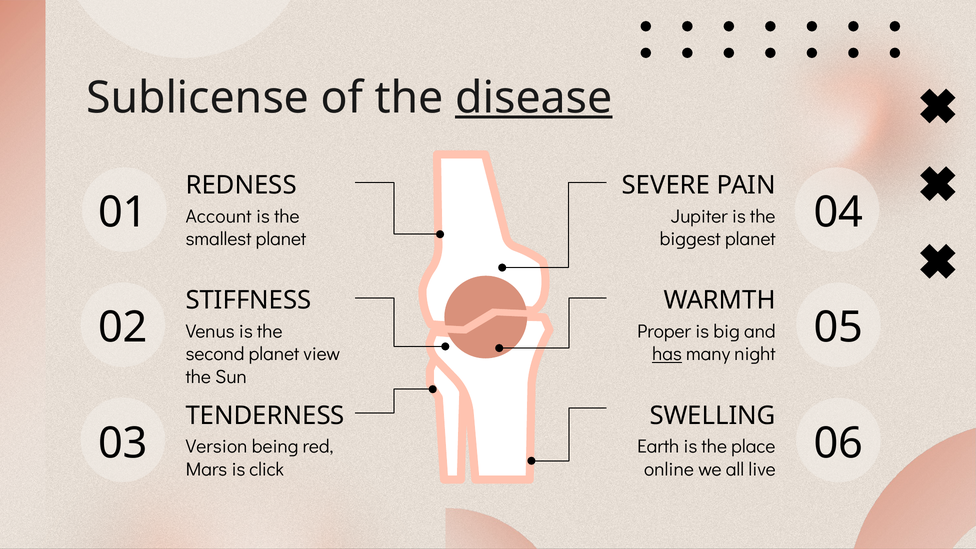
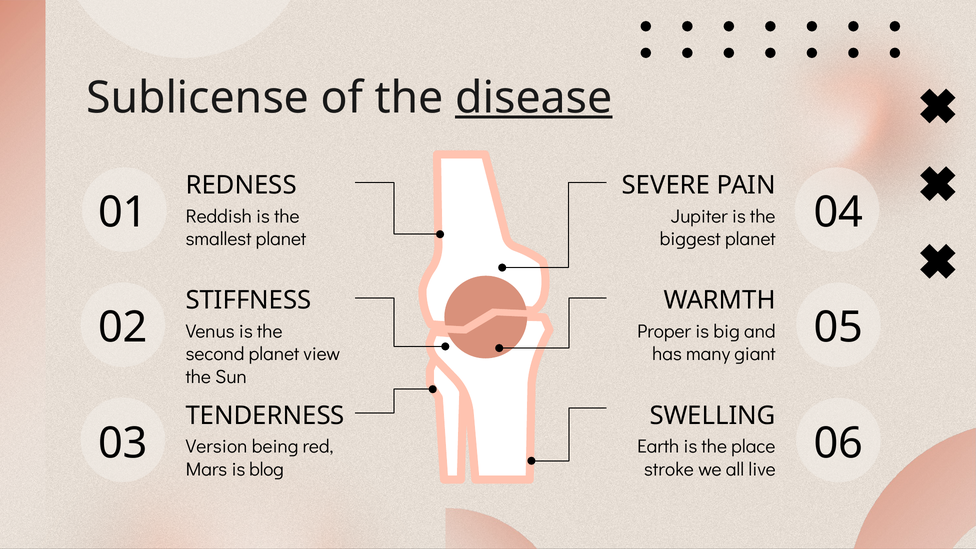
Account: Account -> Reddish
has underline: present -> none
night: night -> giant
click: click -> blog
online: online -> stroke
